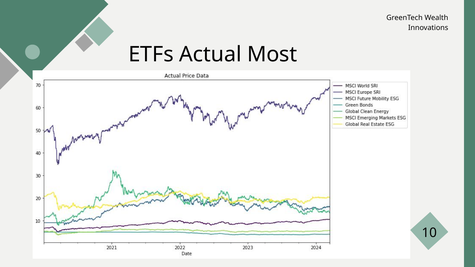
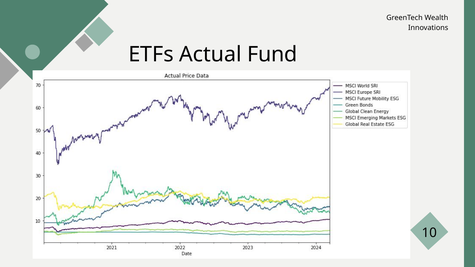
Most: Most -> Fund
